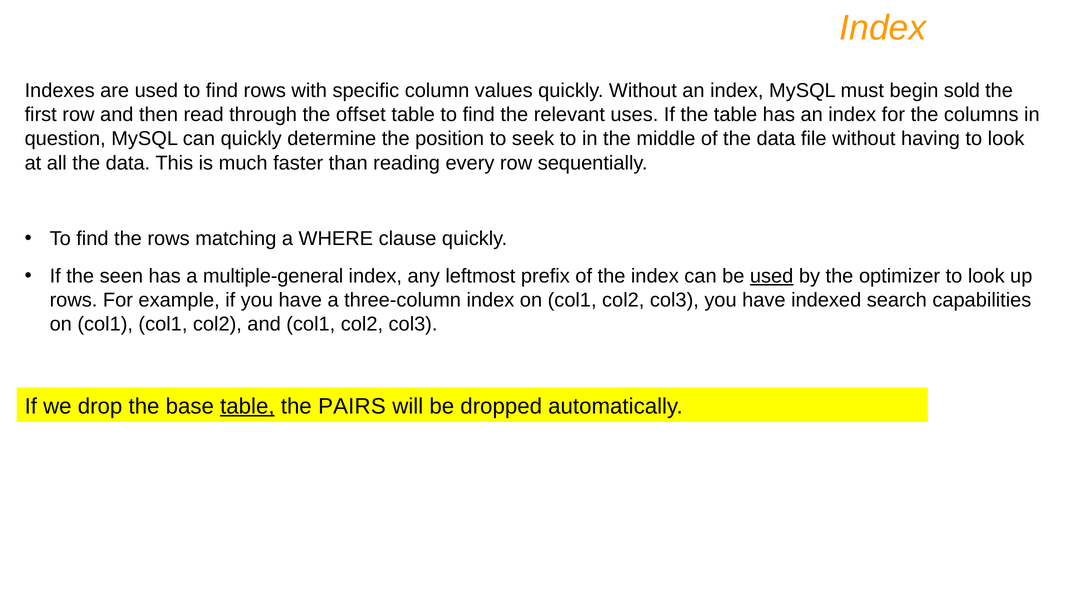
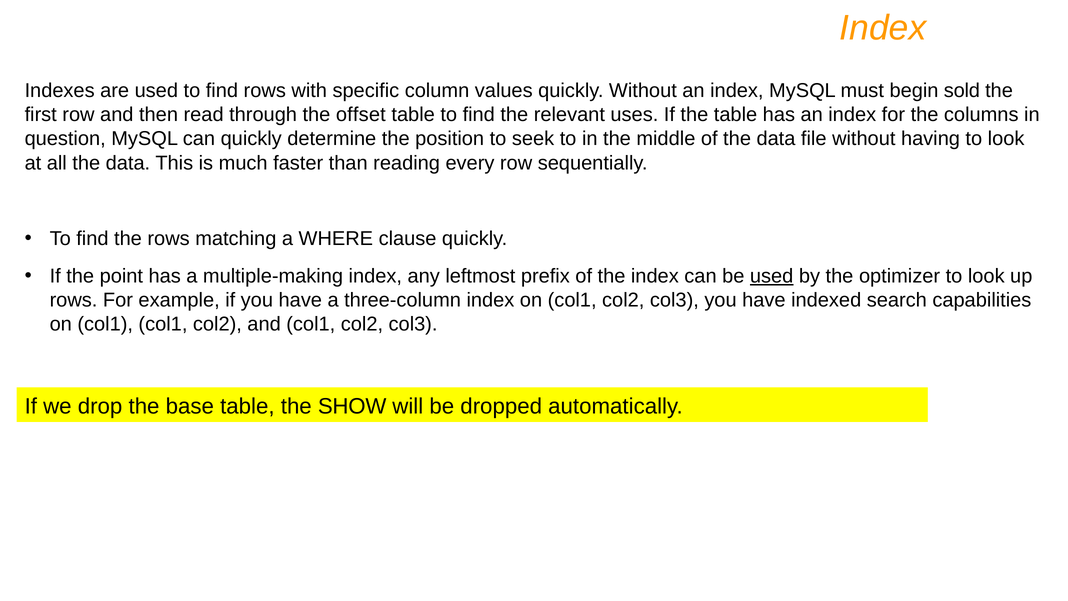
seen: seen -> point
multiple-general: multiple-general -> multiple-making
table at (247, 406) underline: present -> none
PAIRS: PAIRS -> SHOW
